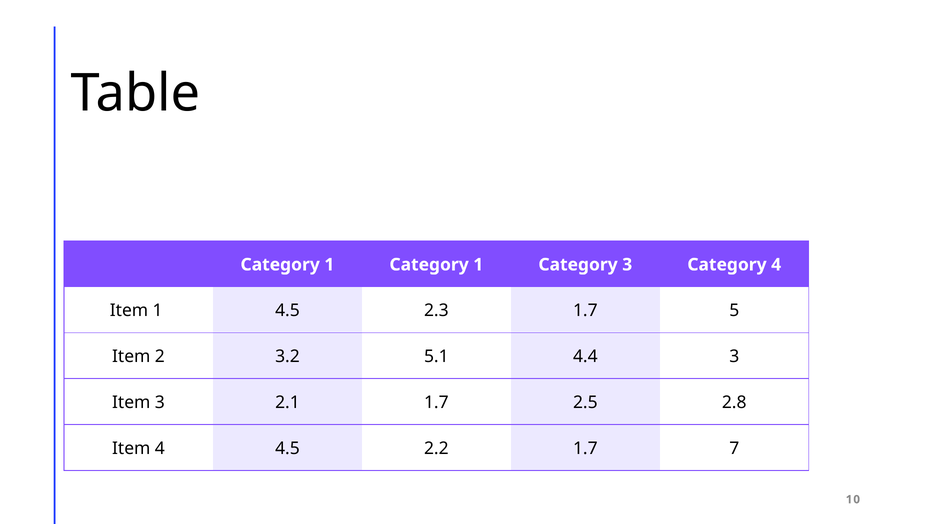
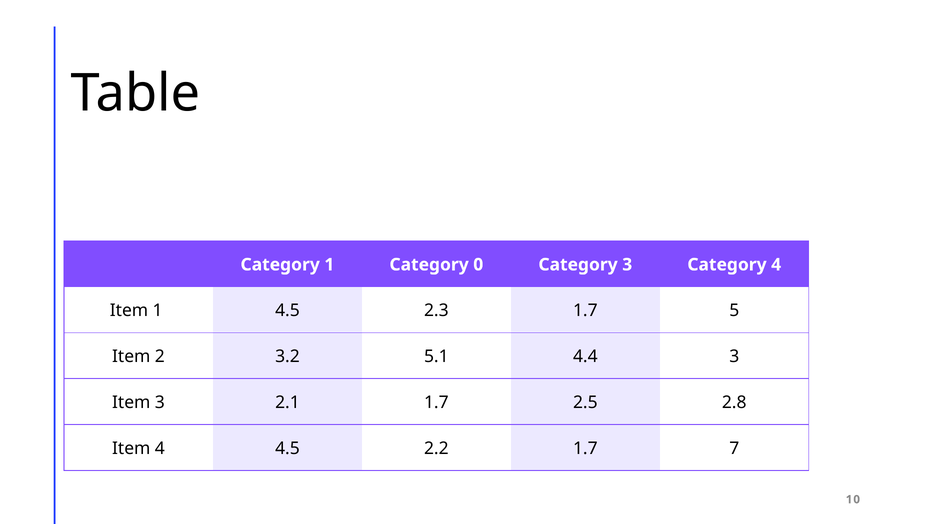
1 Category 1: 1 -> 0
